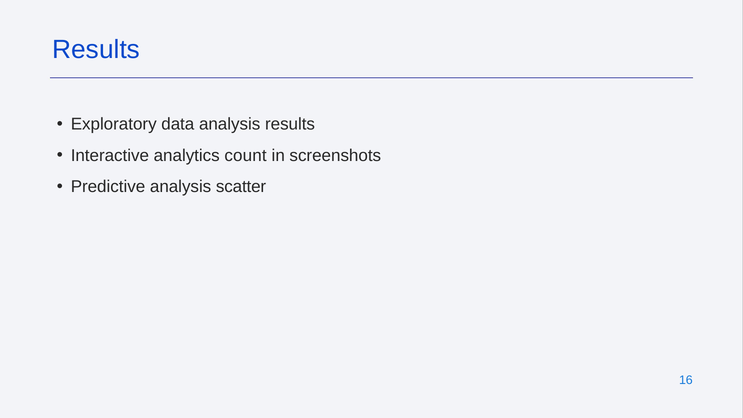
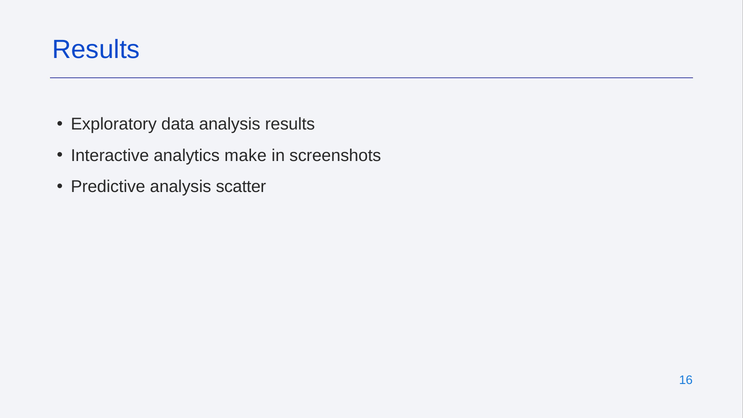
count: count -> make
